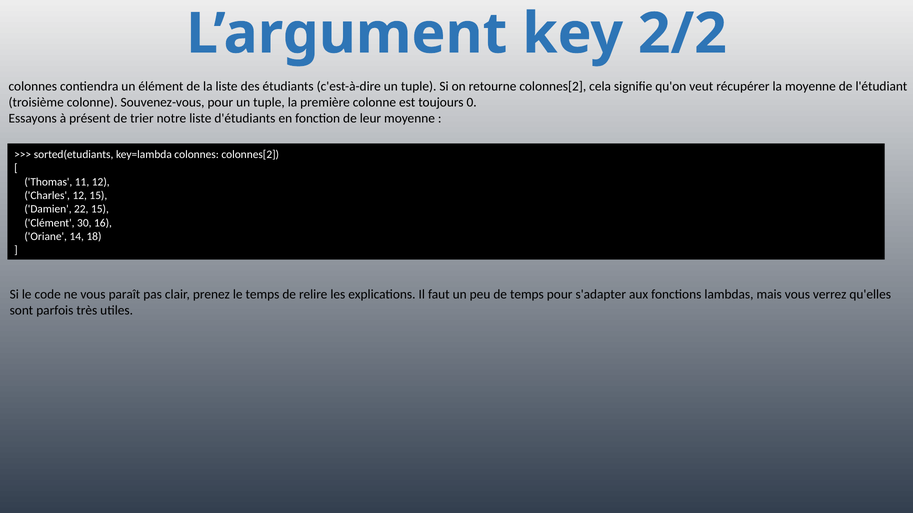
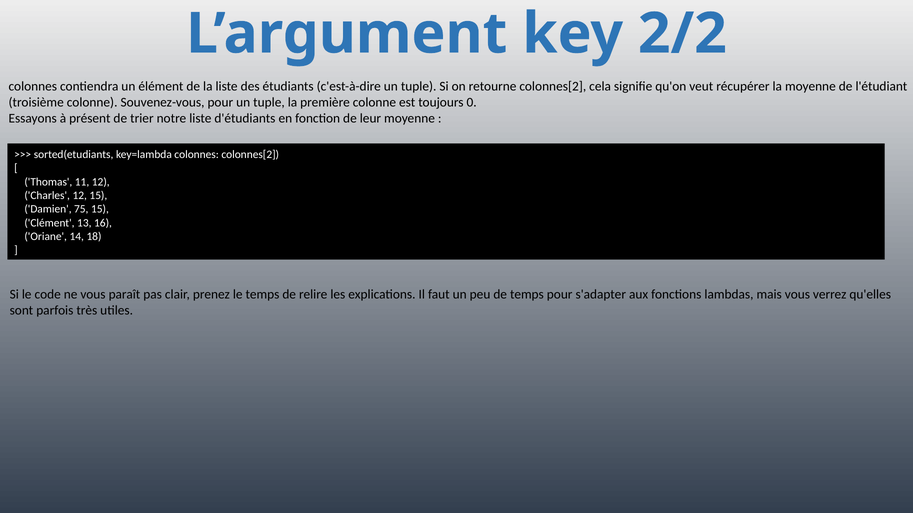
22: 22 -> 75
30: 30 -> 13
